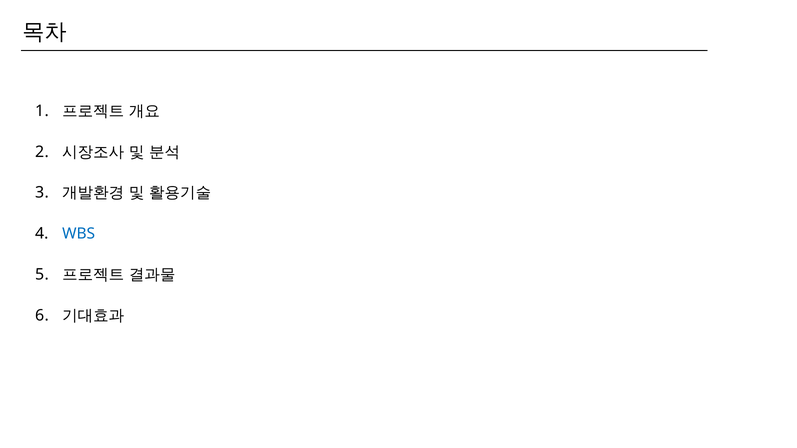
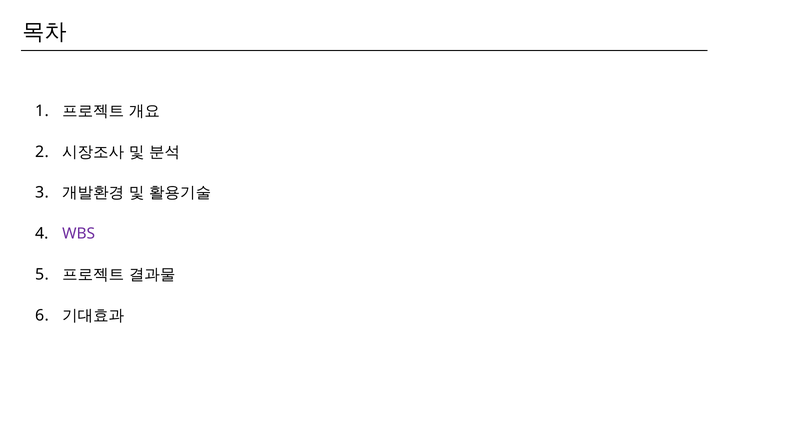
WBS colour: blue -> purple
